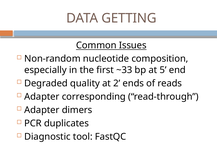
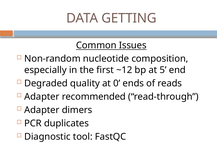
~33: ~33 -> ~12
2: 2 -> 0
corresponding: corresponding -> recommended
